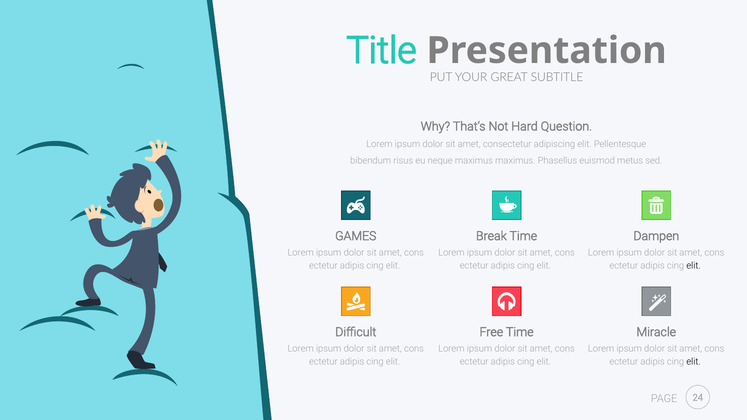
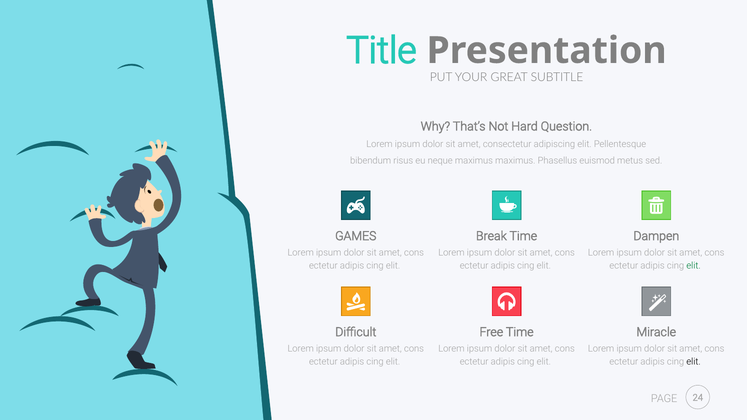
elit at (694, 266) colour: black -> green
